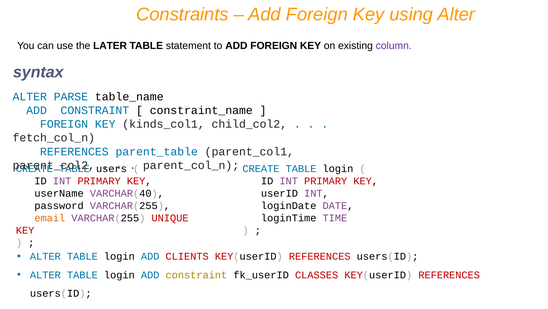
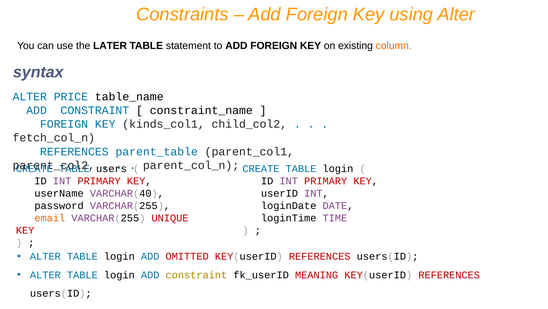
column colour: purple -> orange
PARSE: PARSE -> PRICE
CLIENTS: CLIENTS -> OMITTED
CLASSES: CLASSES -> MEANING
